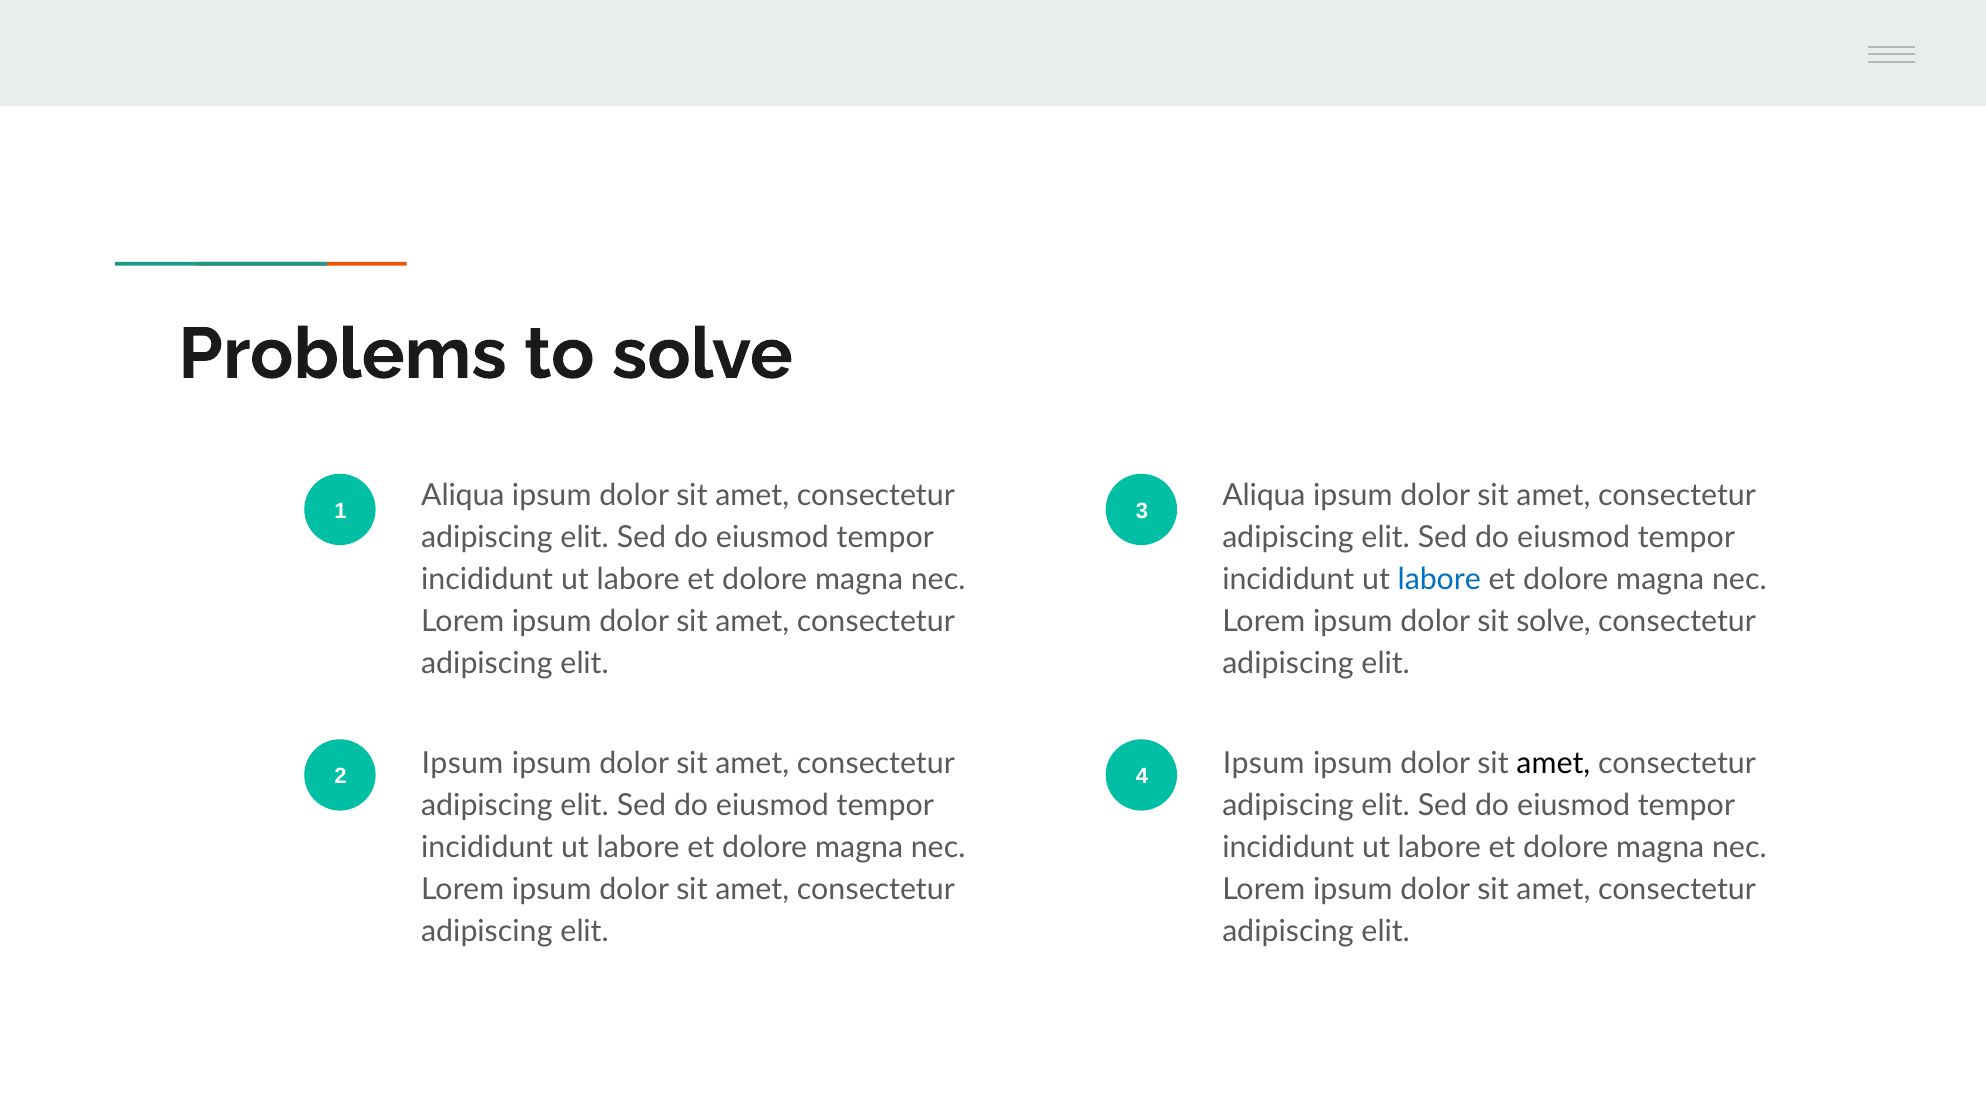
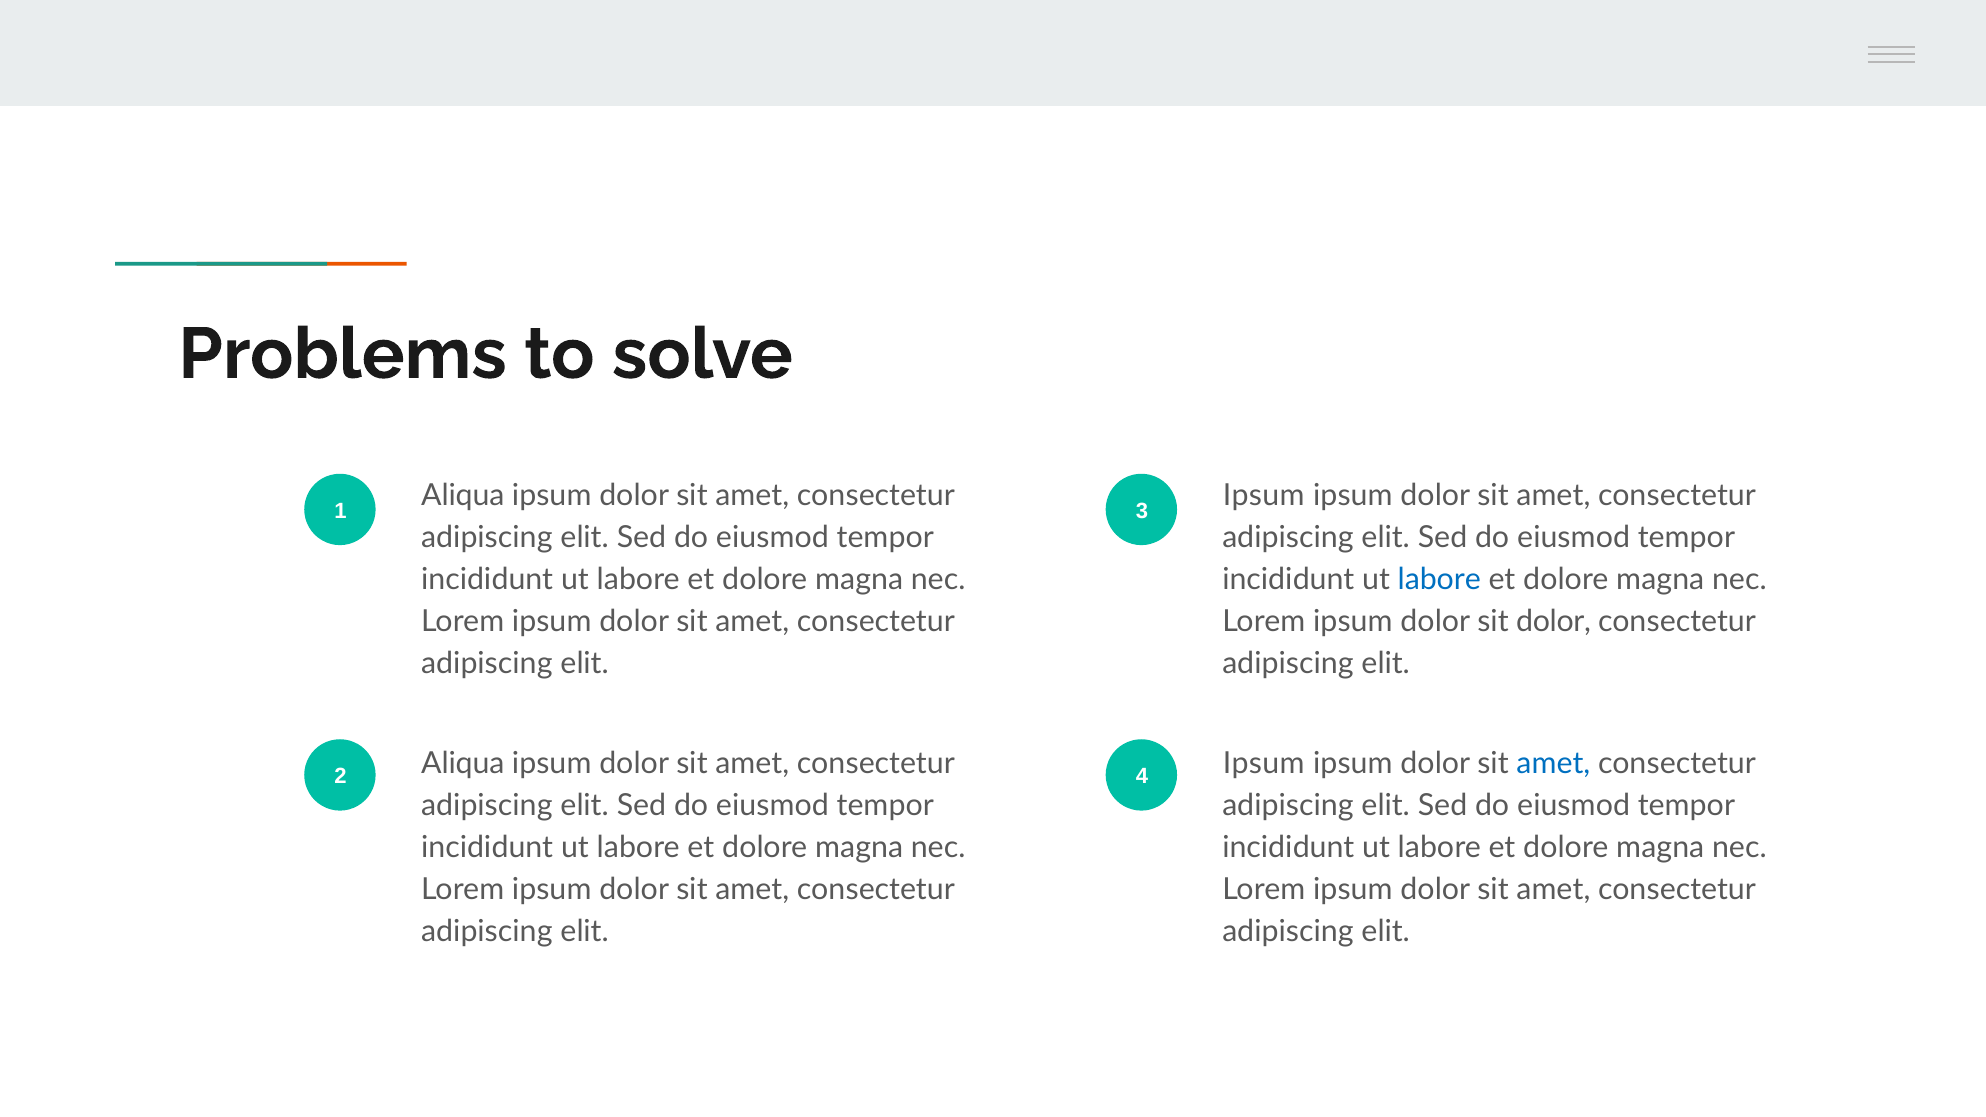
3 Aliqua: Aliqua -> Ipsum
sit solve: solve -> dolor
2 Ipsum: Ipsum -> Aliqua
amet at (1553, 764) colour: black -> blue
